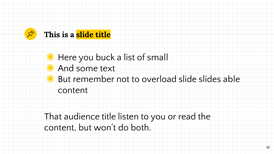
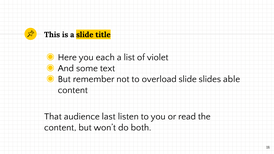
buck: buck -> each
small: small -> violet
audience title: title -> last
